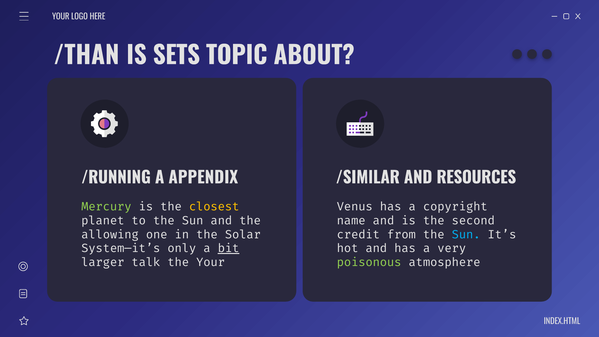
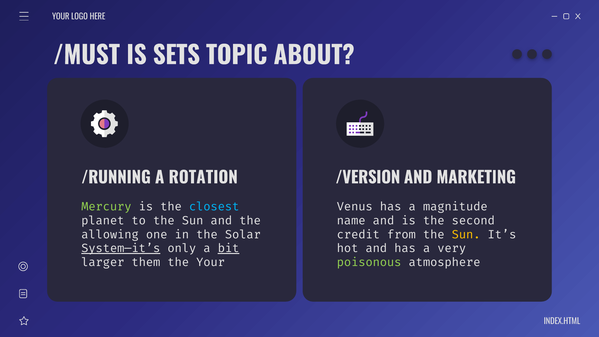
/THAN: /THAN -> /MUST
APPENDIX: APPENDIX -> ROTATION
/SIMILAR: /SIMILAR -> /VERSION
RESOURCES: RESOURCES -> MARKETING
closest colour: yellow -> light blue
copyright: copyright -> magnitude
Sun at (466, 234) colour: light blue -> yellow
System—it’s underline: none -> present
talk: talk -> them
